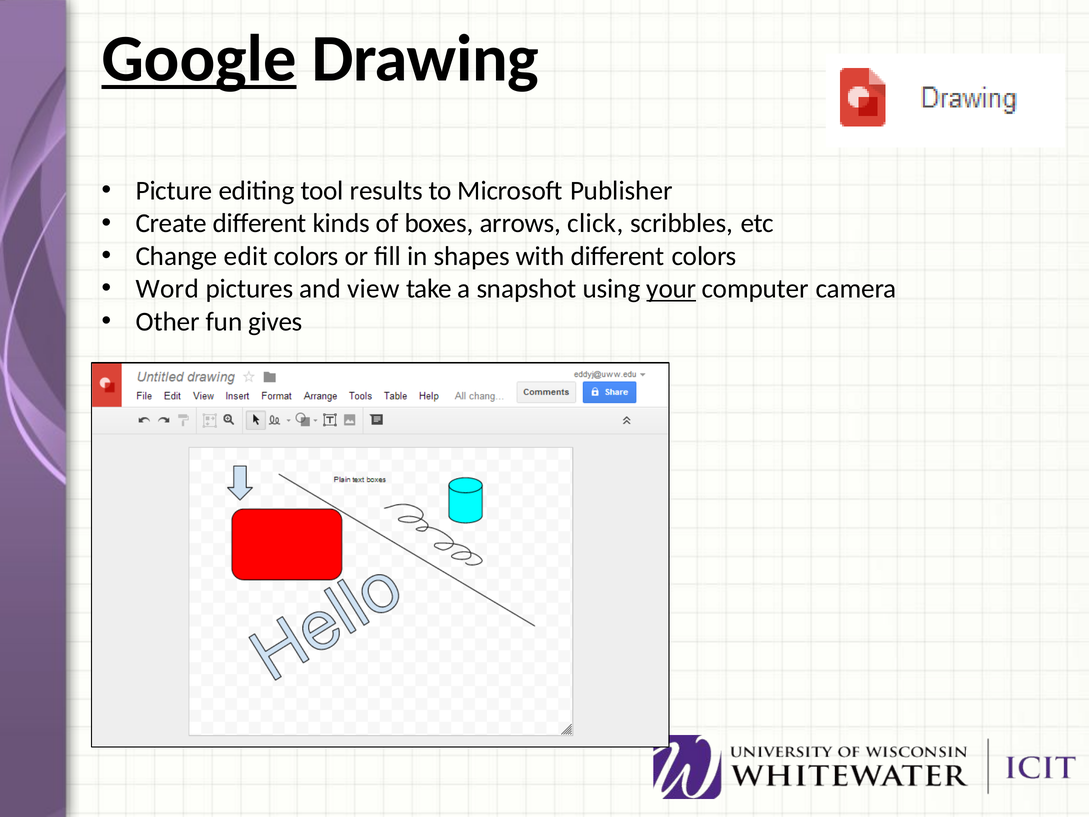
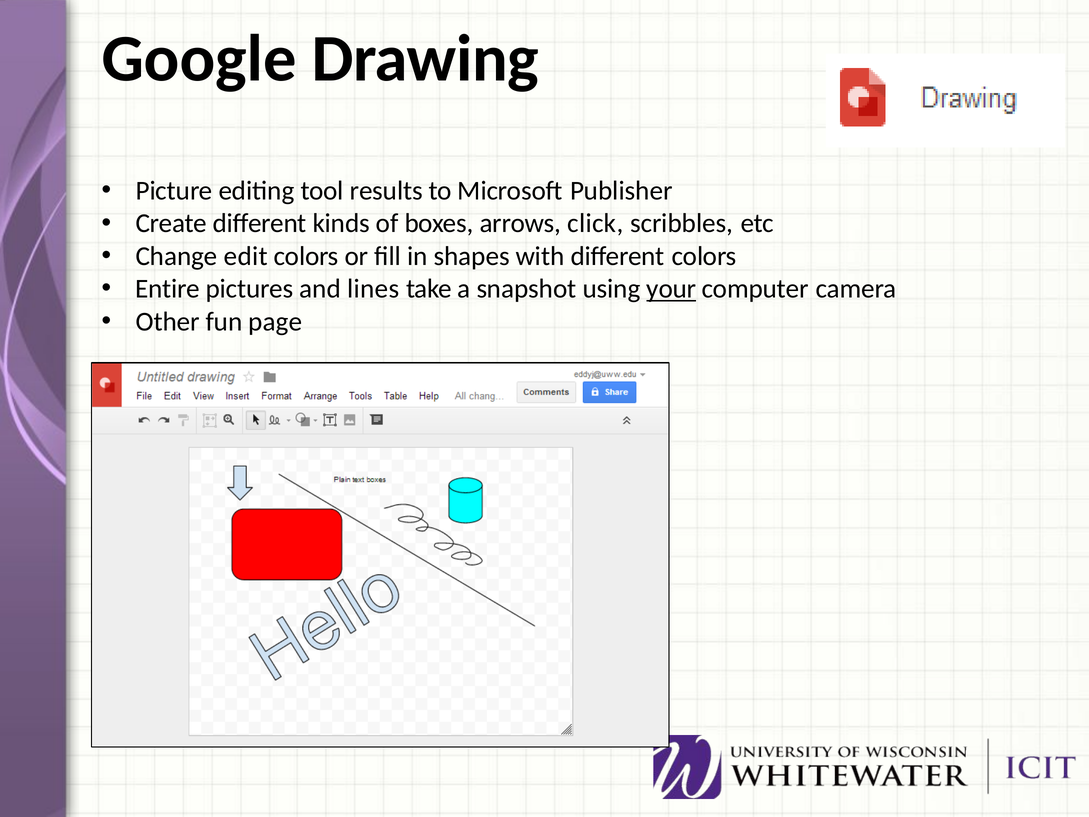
Google underline: present -> none
Word: Word -> Entire
view: view -> lines
gives: gives -> page
